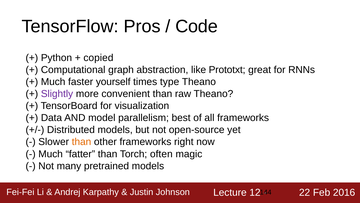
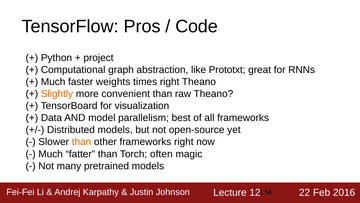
copied: copied -> project
yourself: yourself -> weights
times type: type -> right
Slightly colour: purple -> orange
